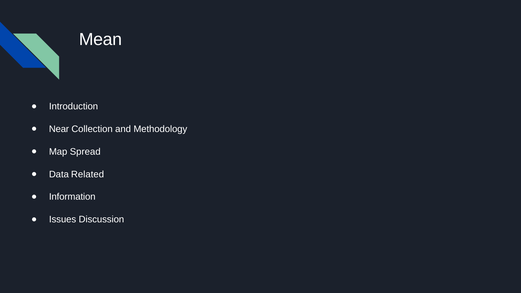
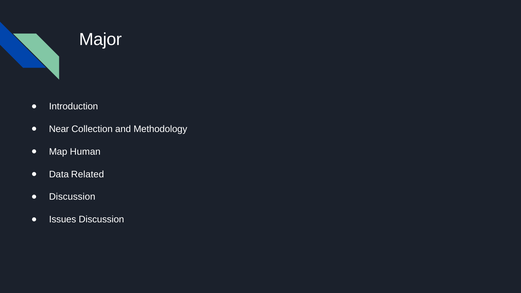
Mean: Mean -> Major
Spread: Spread -> Human
Information at (72, 197): Information -> Discussion
